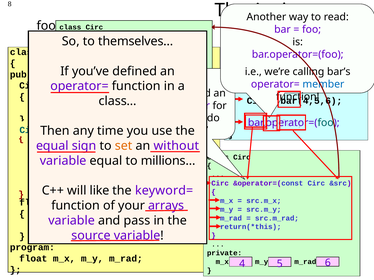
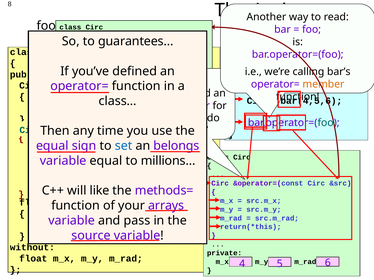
themselves…: themselves… -> guarantees…
member colour: blue -> orange
set at (124, 146) colour: orange -> blue
without: without -> belongs
keyword=: keyword= -> methods=
program: program -> without
